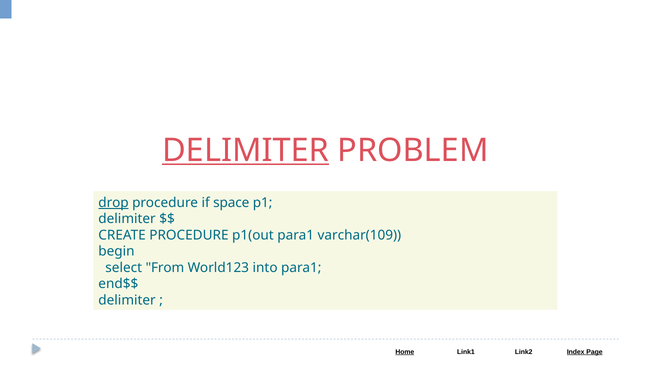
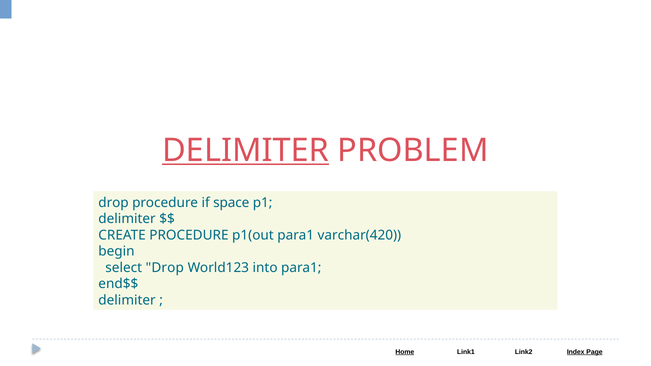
drop at (114, 203) underline: present -> none
varchar(109: varchar(109 -> varchar(420
select From: From -> Drop
